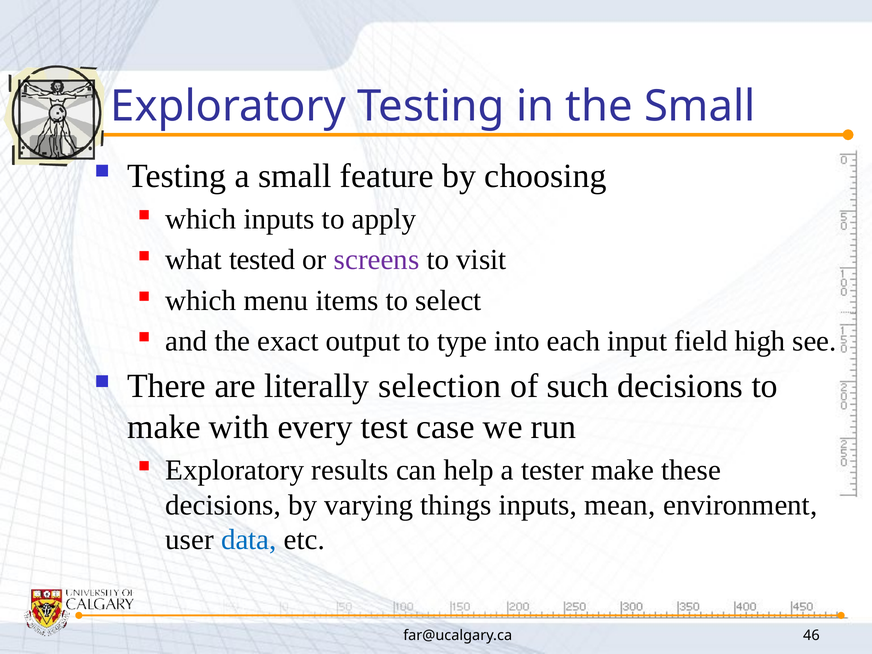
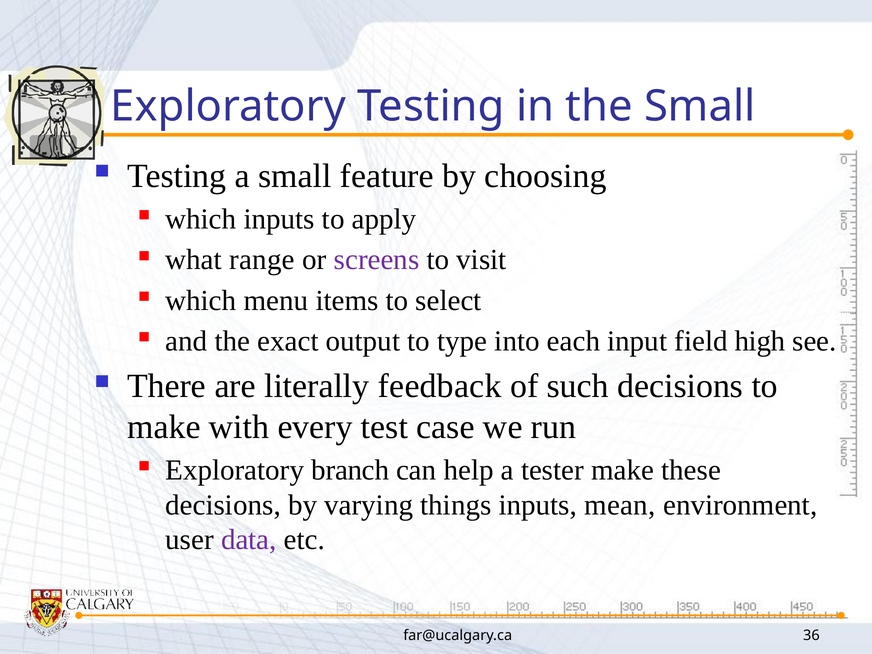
tested: tested -> range
selection: selection -> feedback
results: results -> branch
data colour: blue -> purple
46: 46 -> 36
